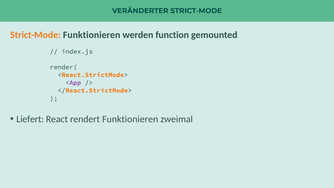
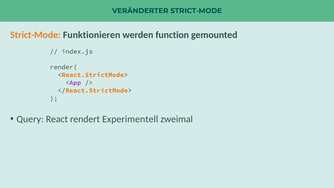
Liefert: Liefert -> Query
rendert Funktionieren: Funktionieren -> Experimentell
